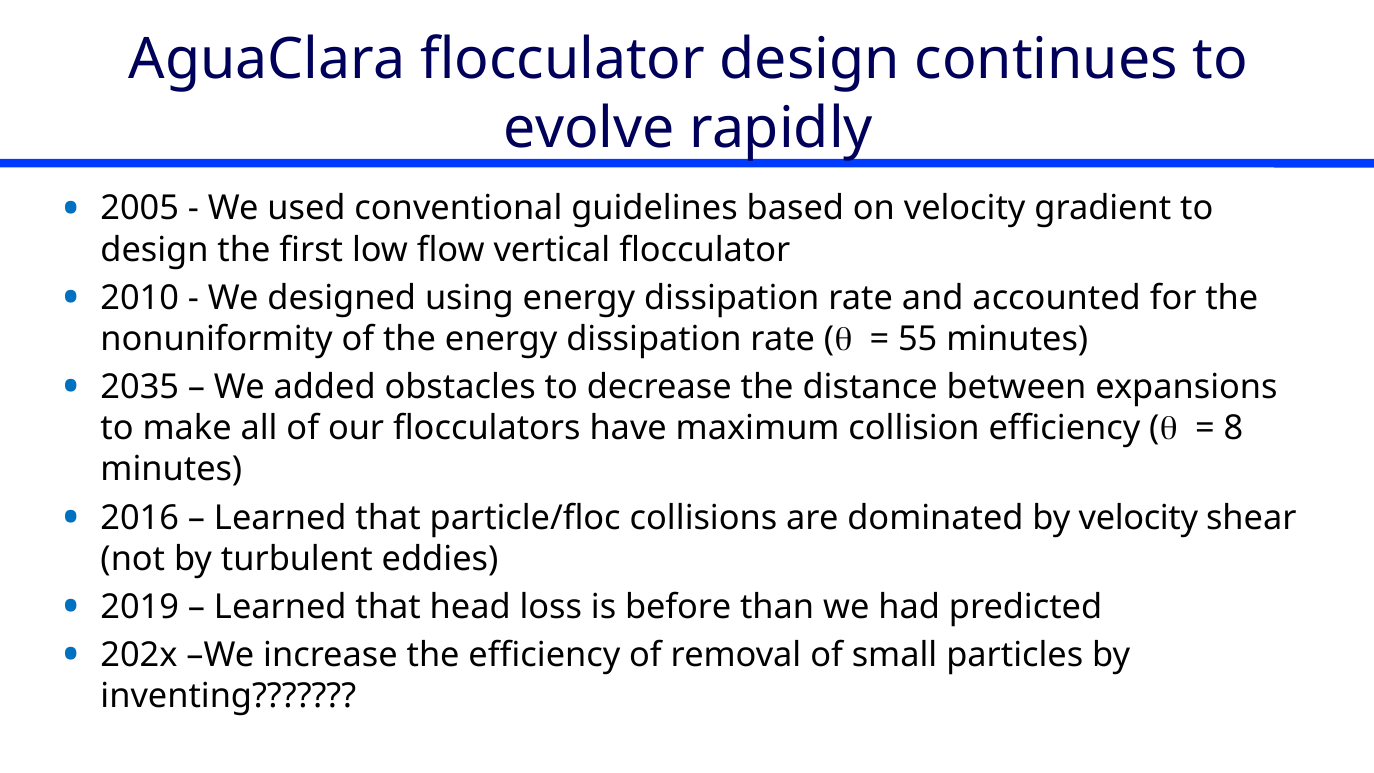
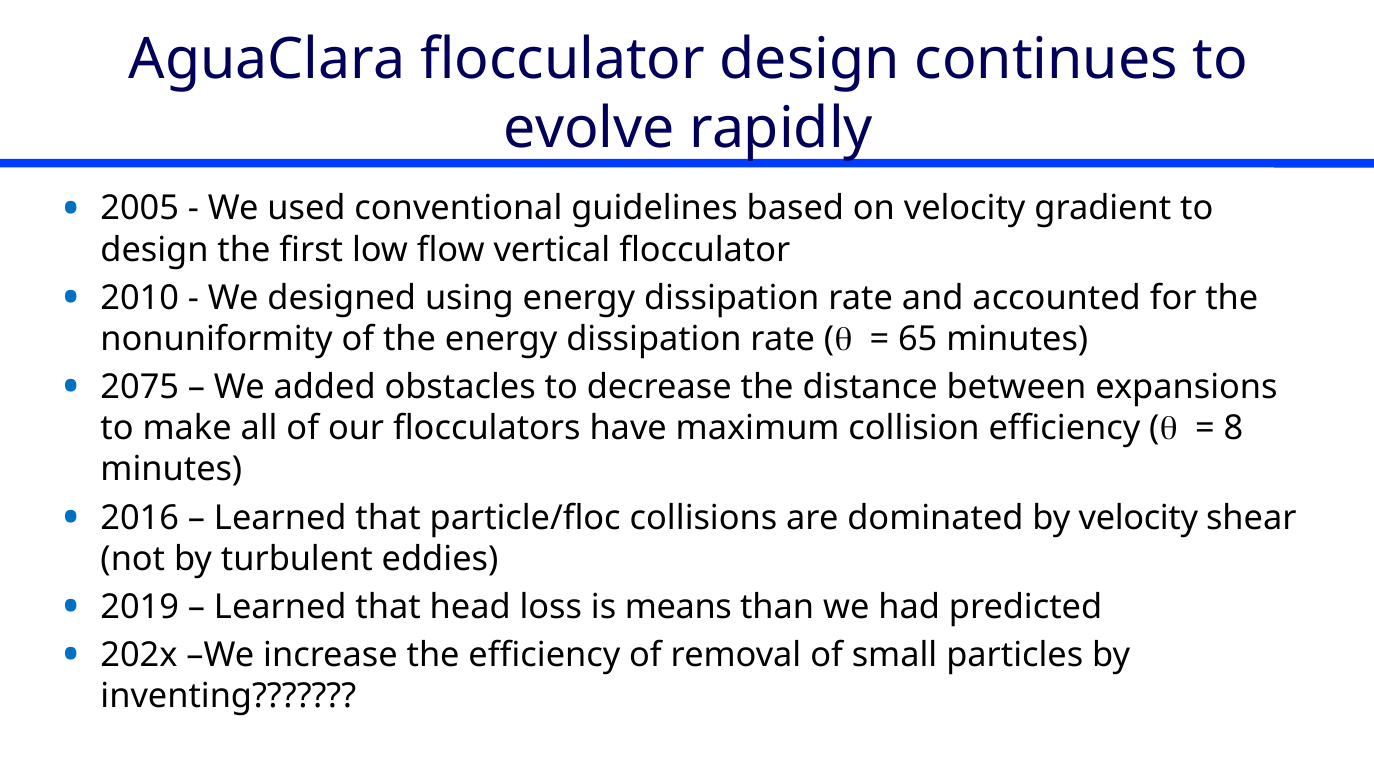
55: 55 -> 65
2035: 2035 -> 2075
before: before -> means
